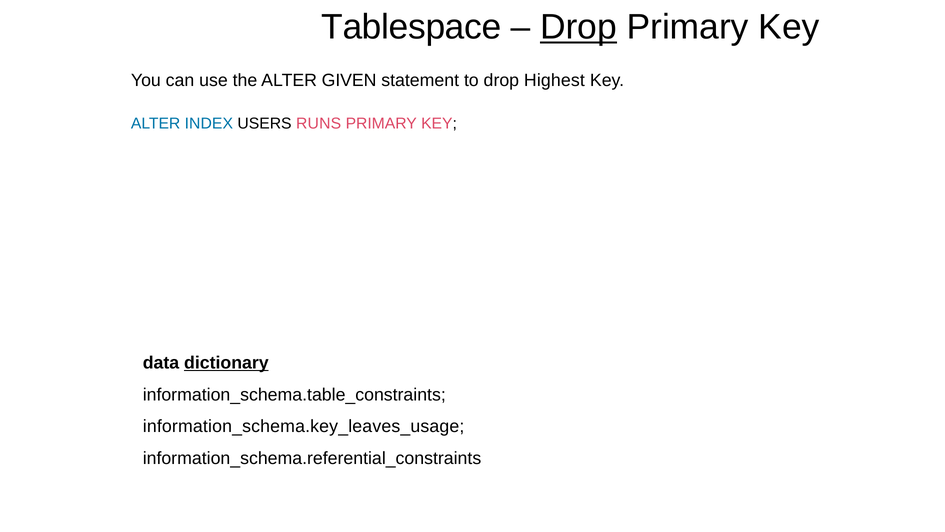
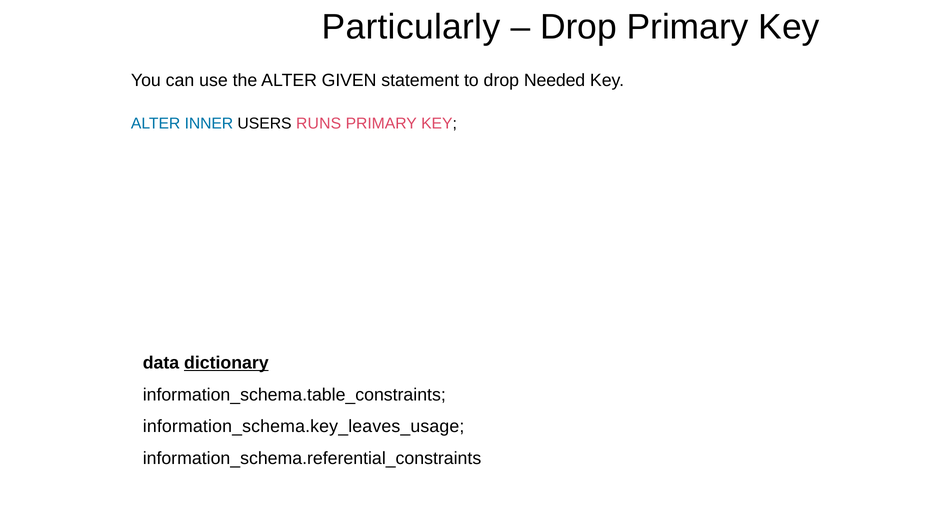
Tablespace: Tablespace -> Particularly
Drop at (578, 27) underline: present -> none
Highest: Highest -> Needed
INDEX: INDEX -> INNER
